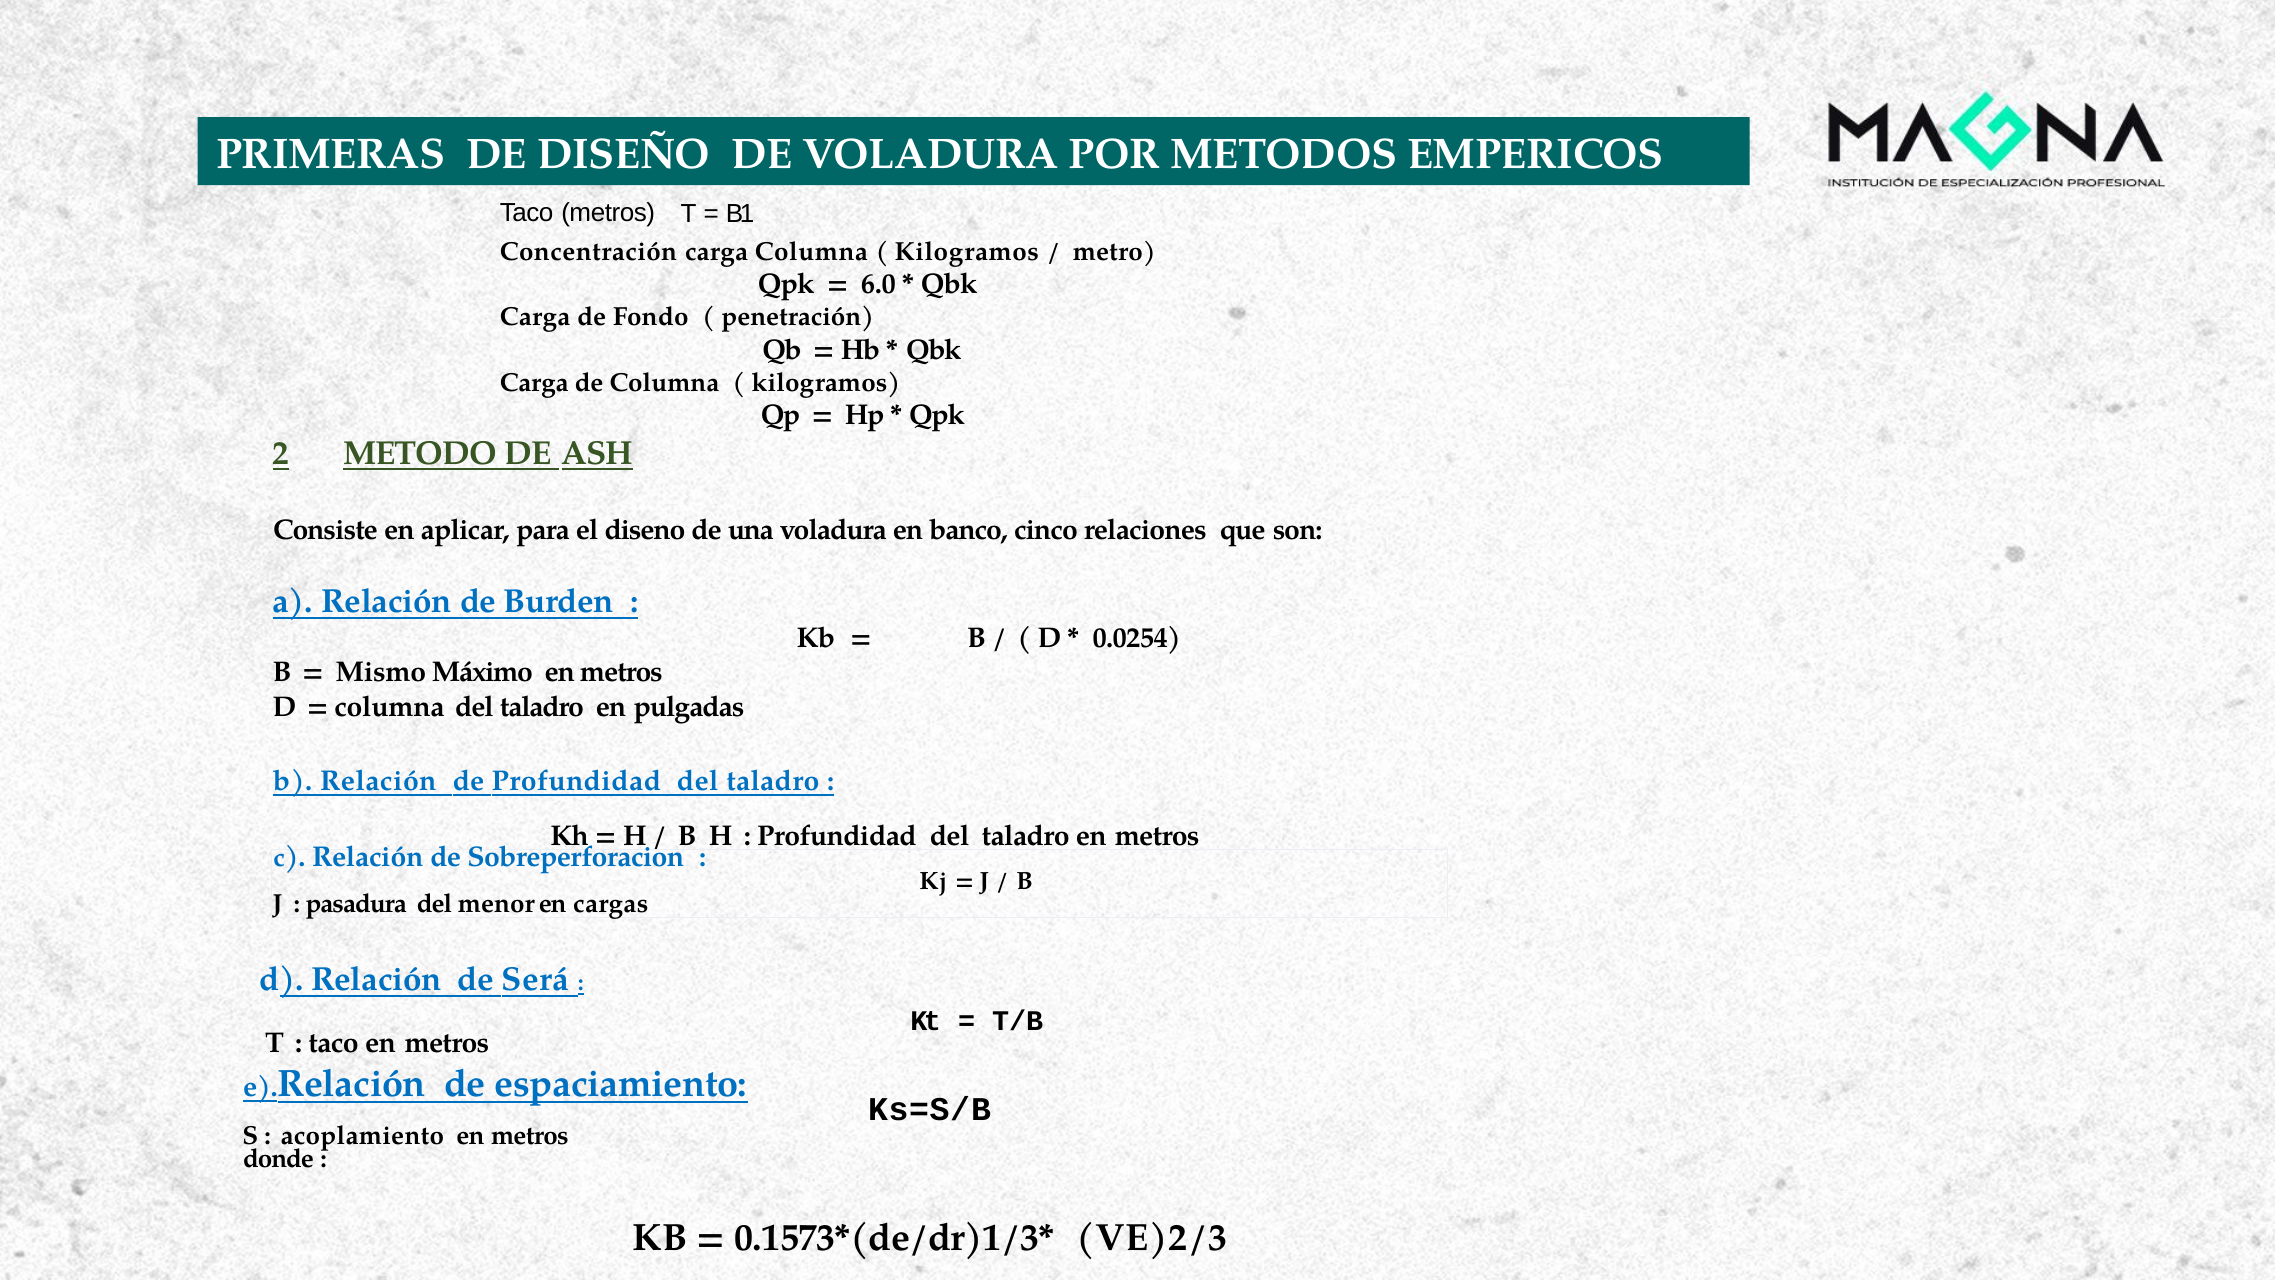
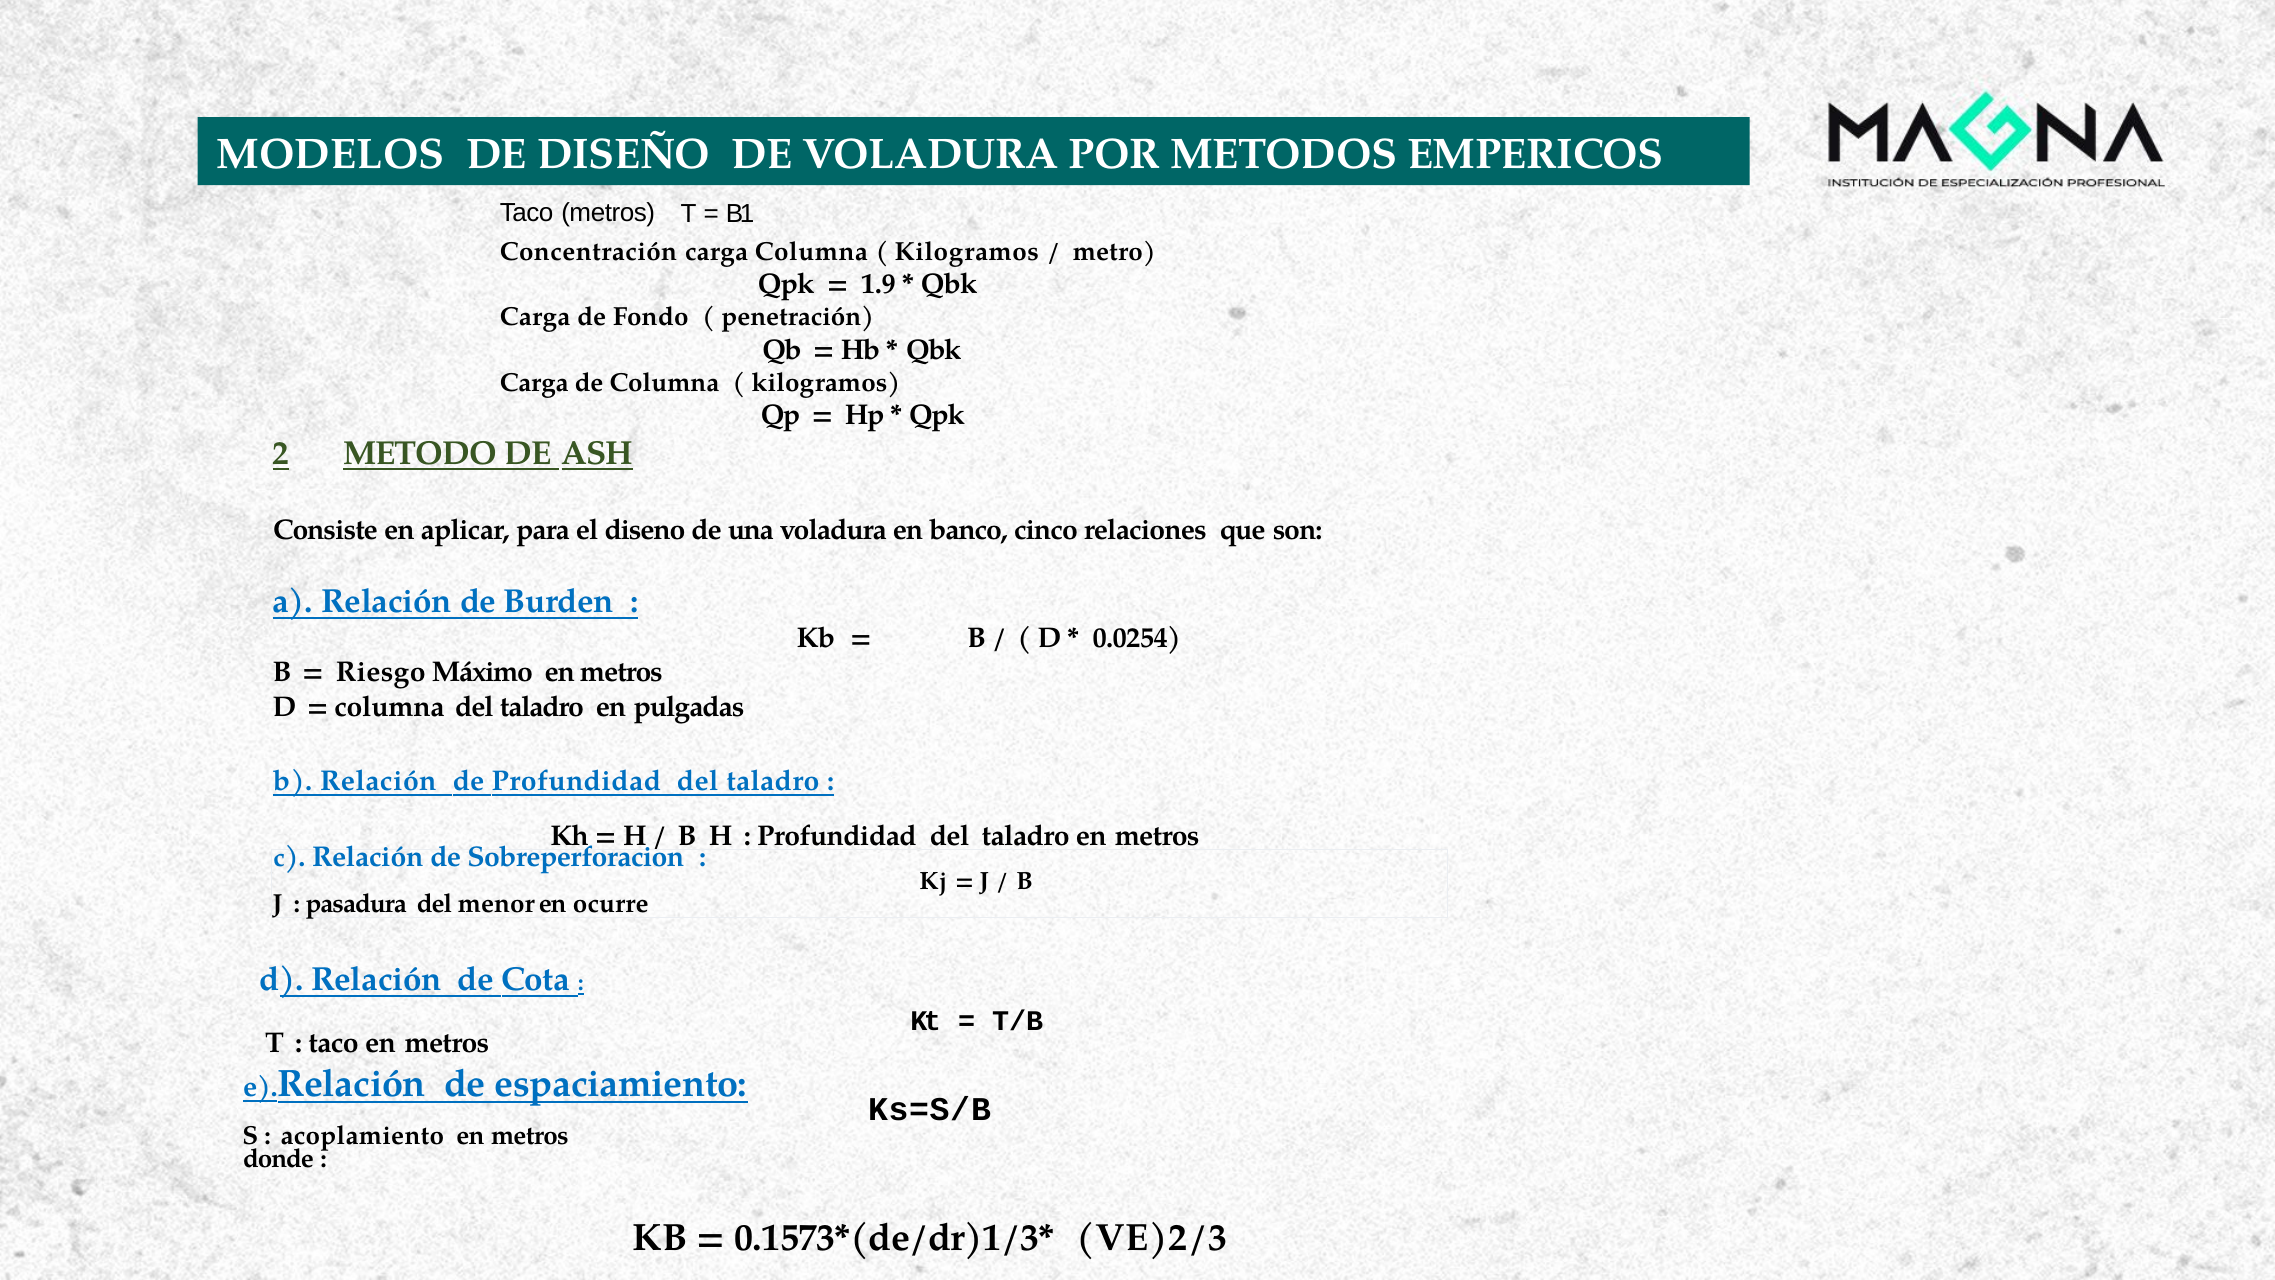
PRIMERAS: PRIMERAS -> MODELOS
6.0: 6.0 -> 1.9
Mismo: Mismo -> Riesgo
cargas: cargas -> ocurre
Será: Será -> Cota
